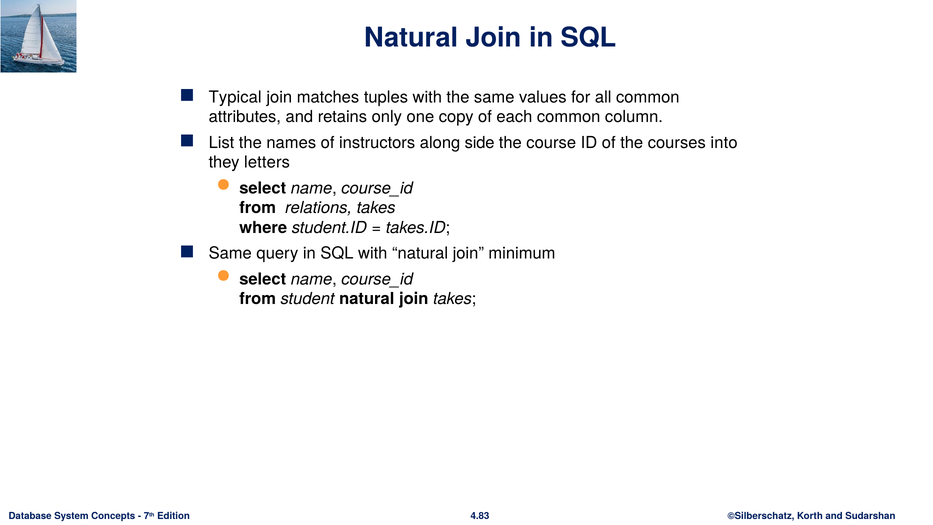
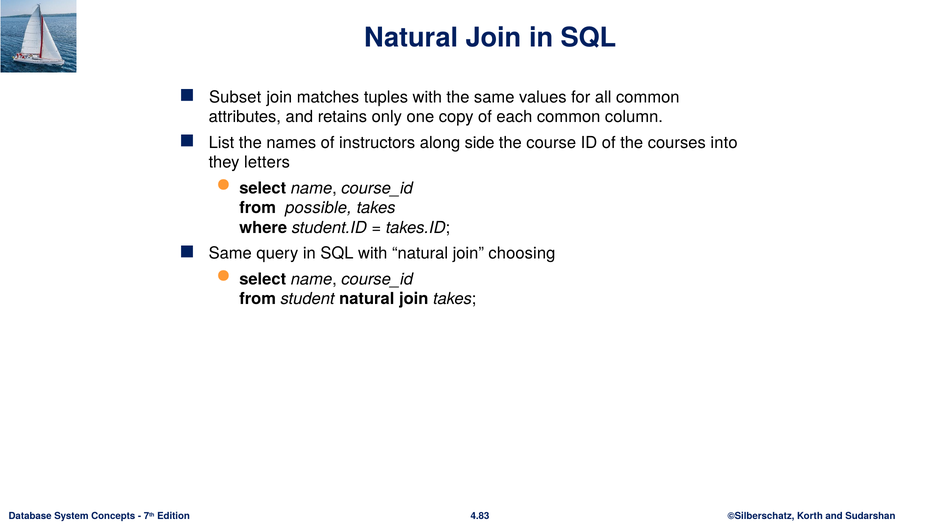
Typical: Typical -> Subset
relations: relations -> possible
minimum: minimum -> choosing
